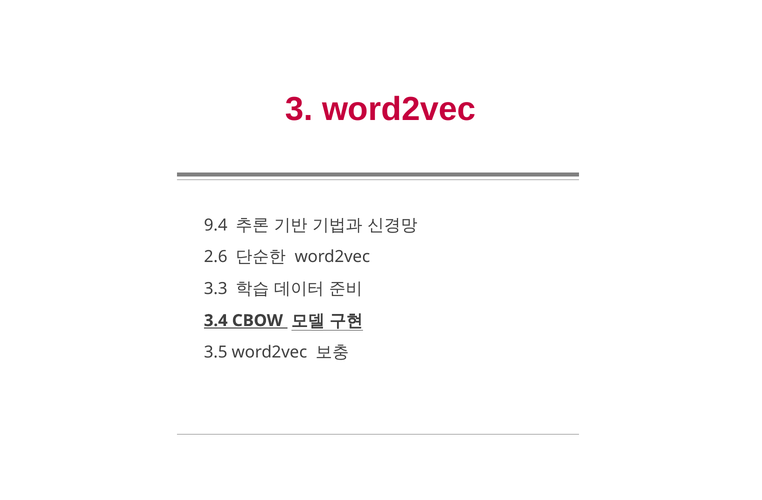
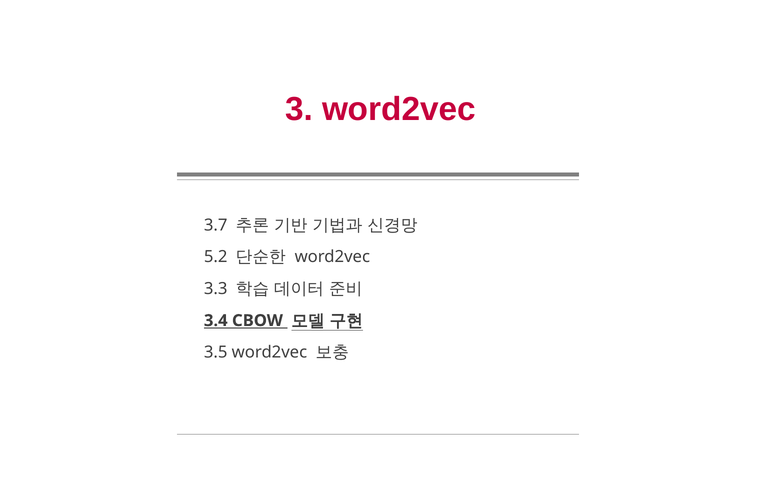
9.4: 9.4 -> 3.7
2.6: 2.6 -> 5.2
